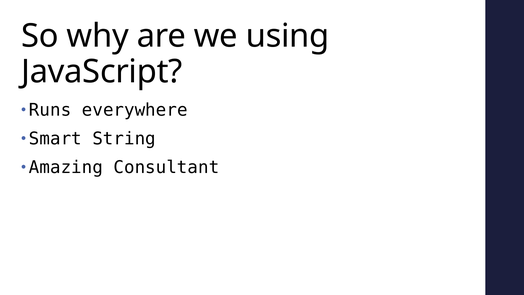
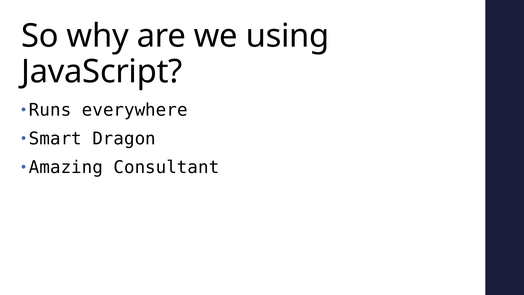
String: String -> Dragon
